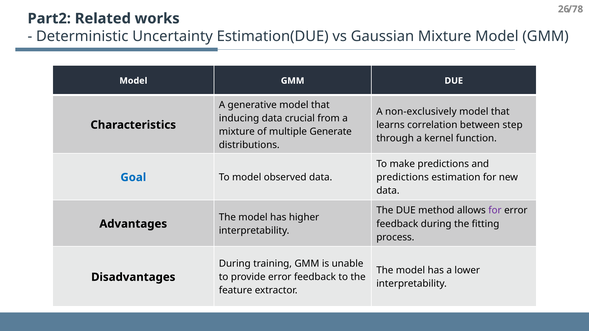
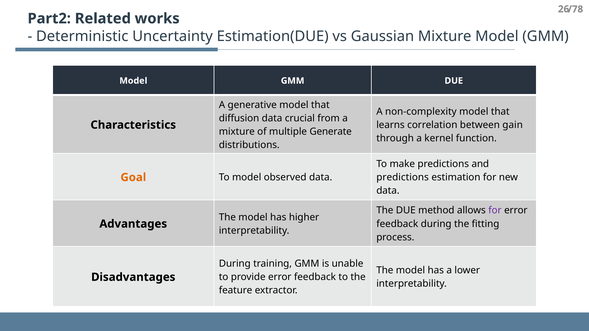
non-exclusively: non-exclusively -> non-complexity
inducing: inducing -> diffusion
step: step -> gain
Goal colour: blue -> orange
